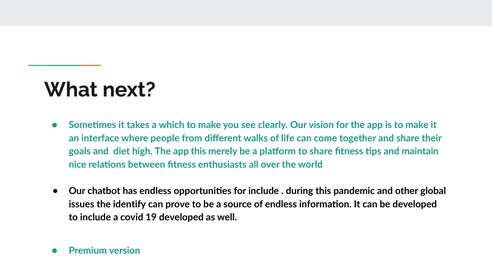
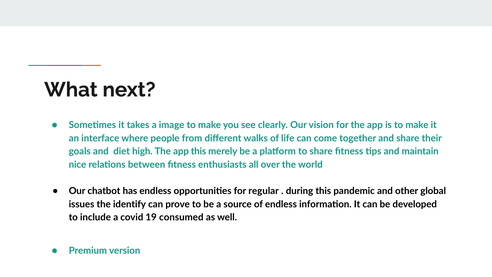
which: which -> image
for include: include -> regular
19 developed: developed -> consumed
